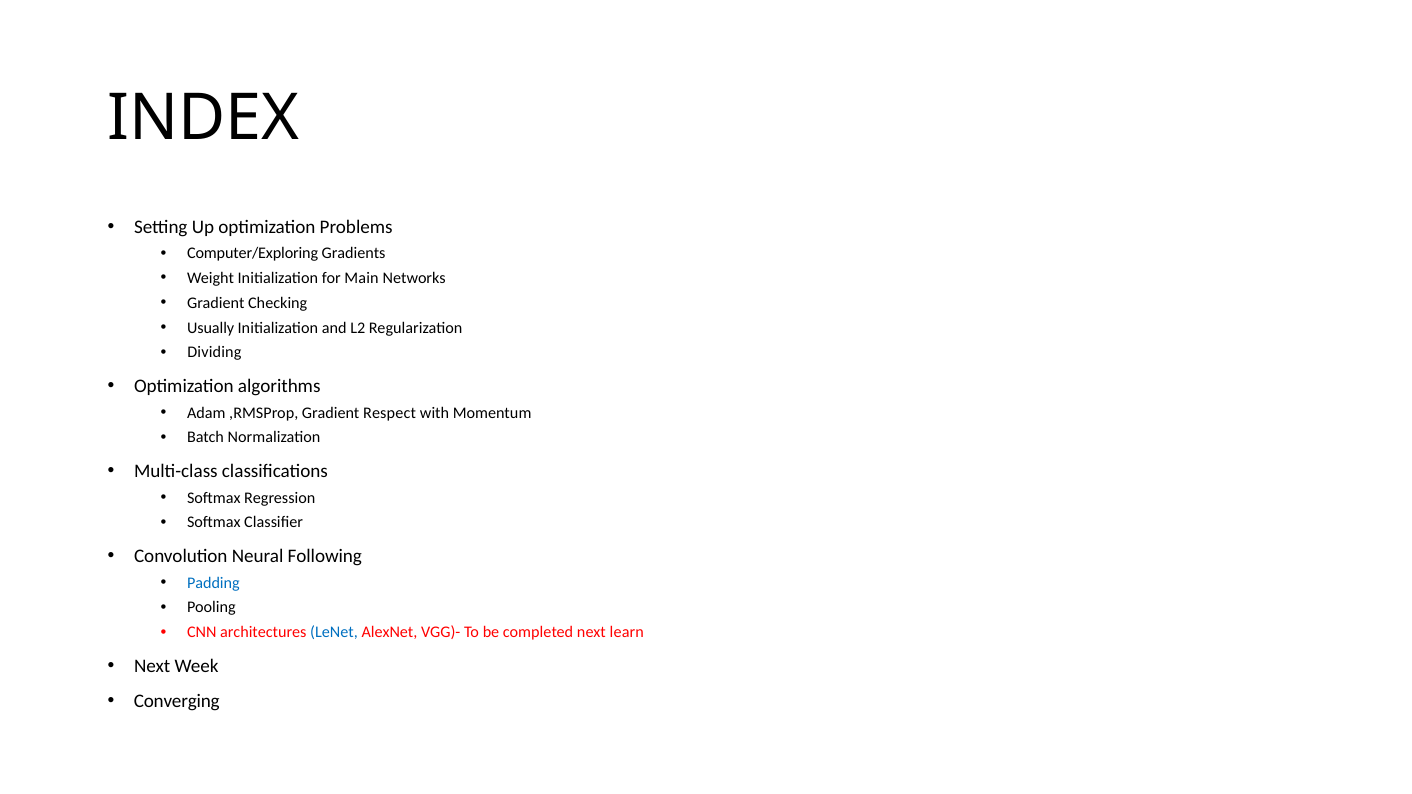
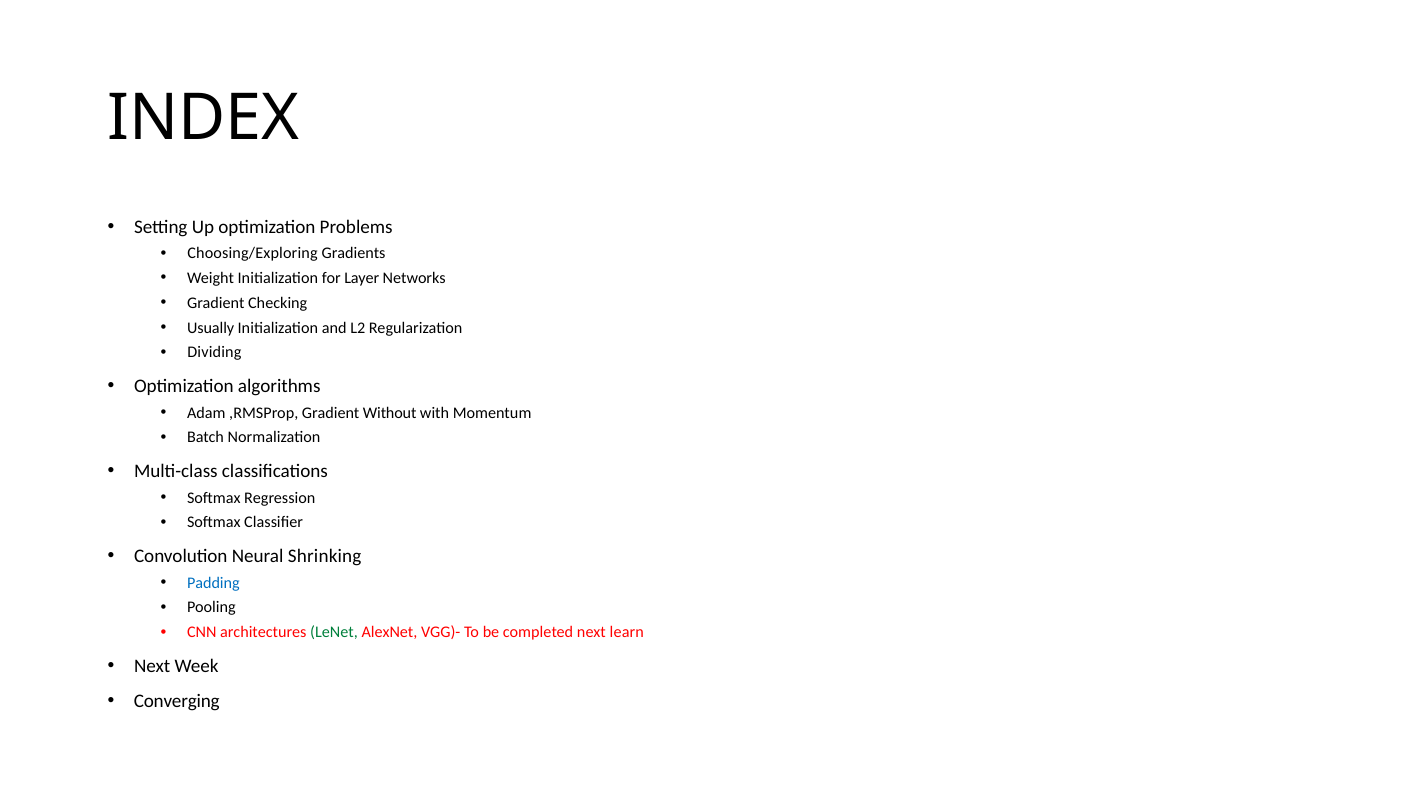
Computer/Exploring: Computer/Exploring -> Choosing/Exploring
Main: Main -> Layer
Respect: Respect -> Without
Following: Following -> Shrinking
LeNet colour: blue -> green
